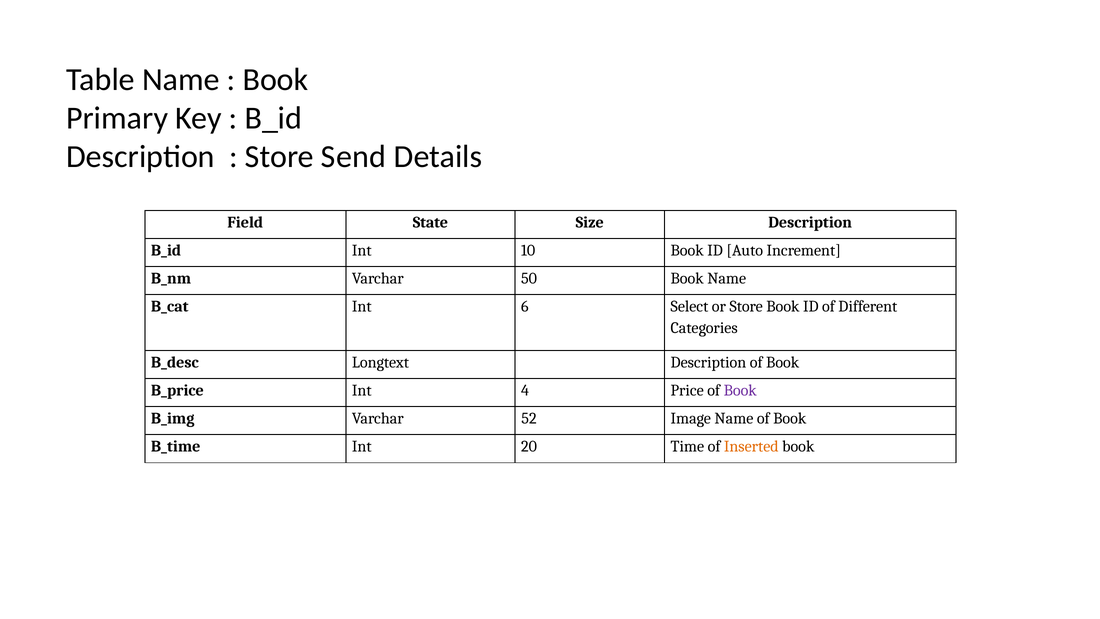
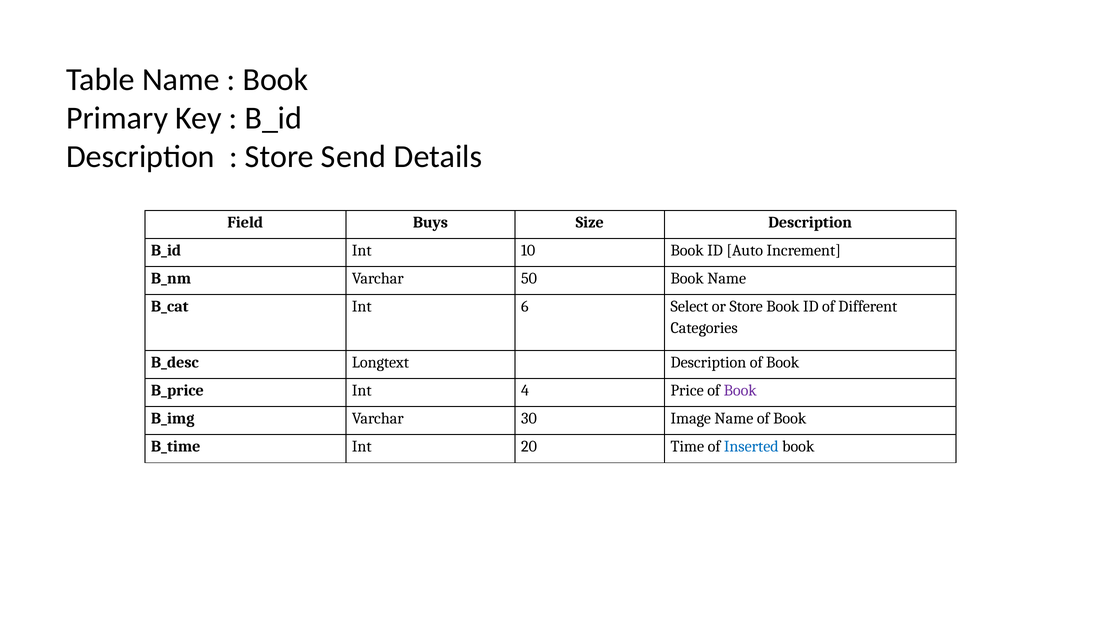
State: State -> Buys
52: 52 -> 30
Inserted colour: orange -> blue
